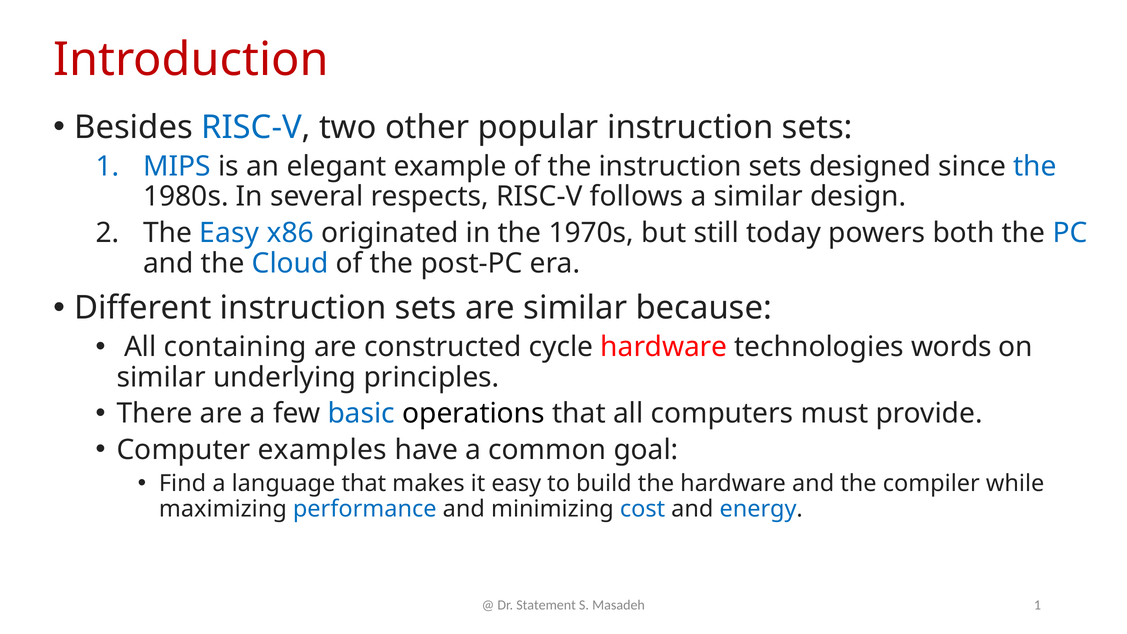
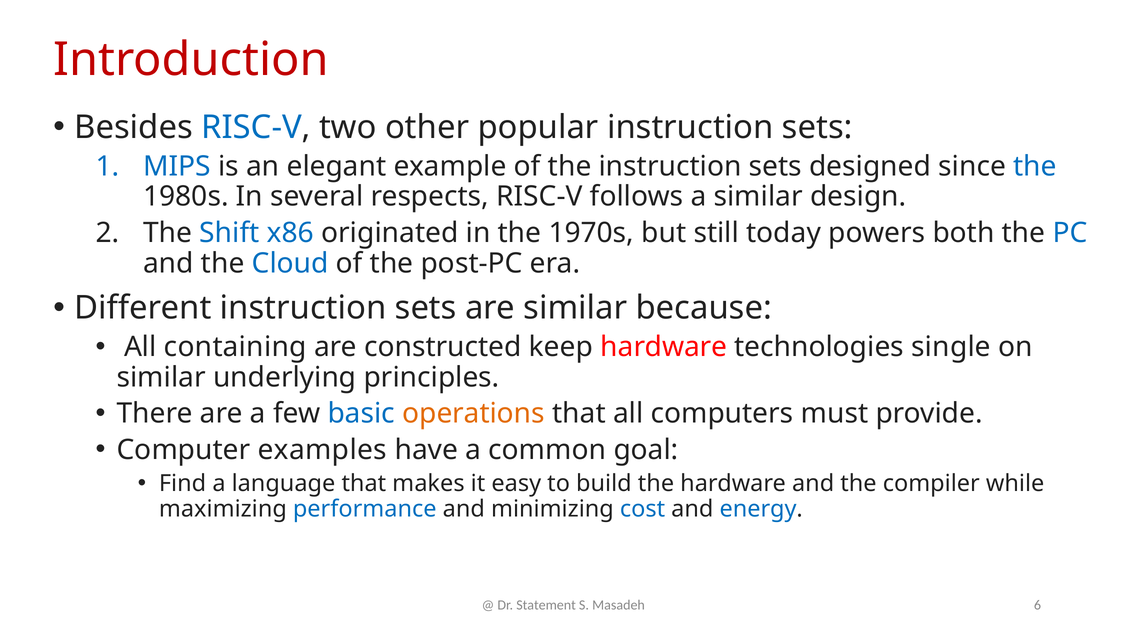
The Easy: Easy -> Shift
cycle: cycle -> keep
words: words -> single
operations colour: black -> orange
Masadeh 1: 1 -> 6
